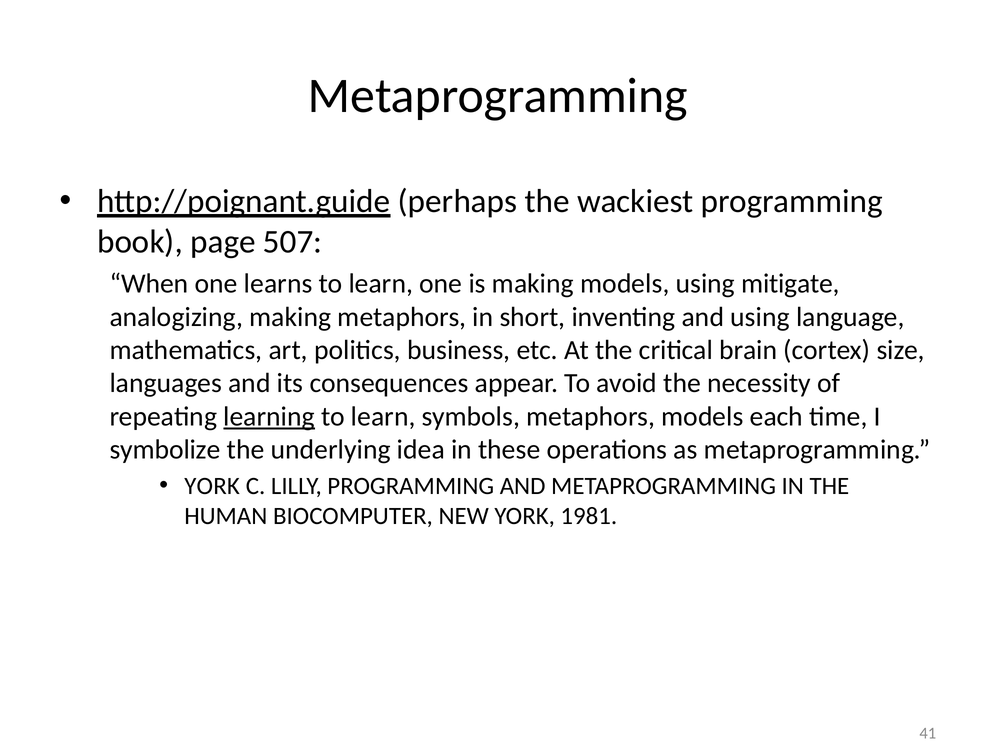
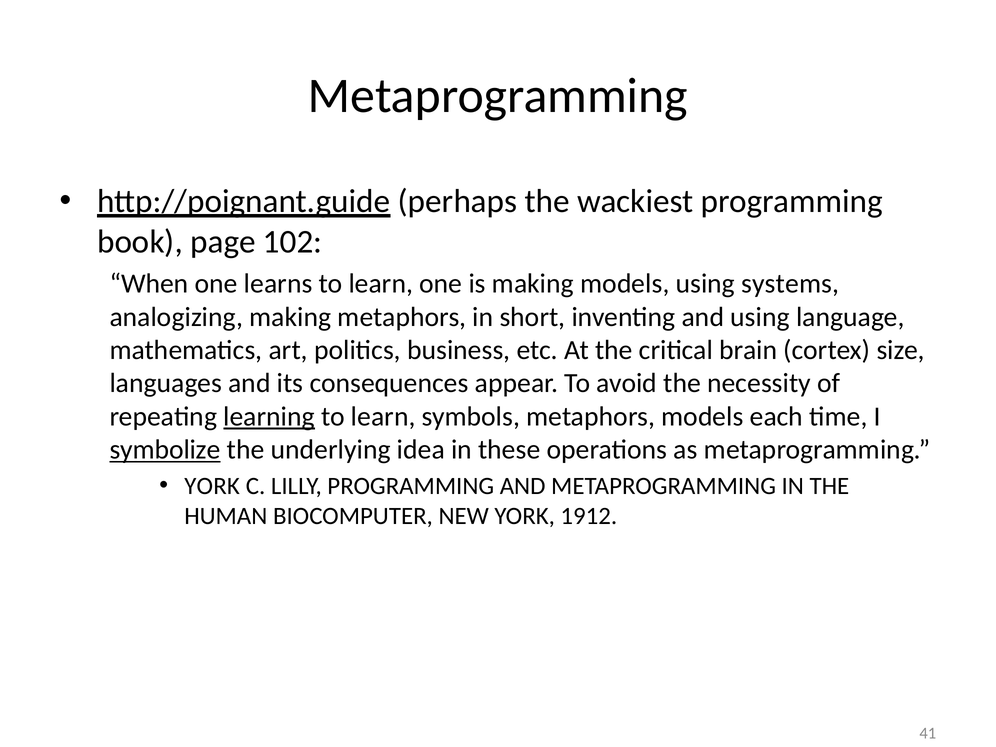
507: 507 -> 102
mitigate: mitigate -> systems
symbolize underline: none -> present
1981: 1981 -> 1912
